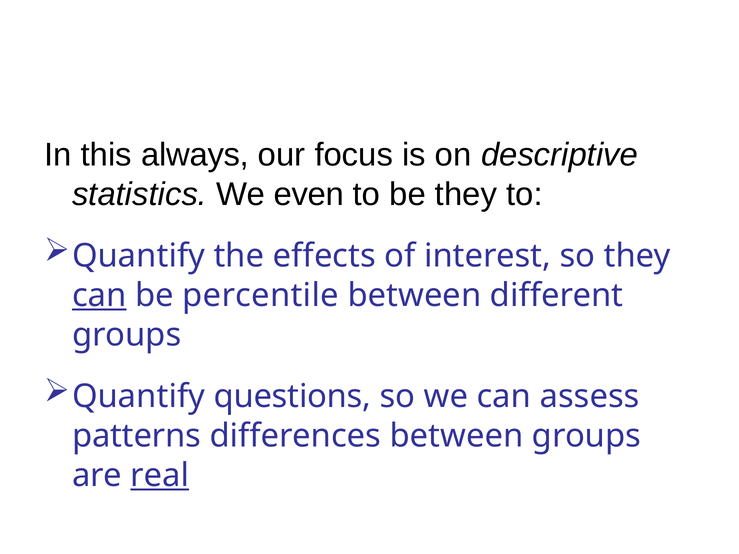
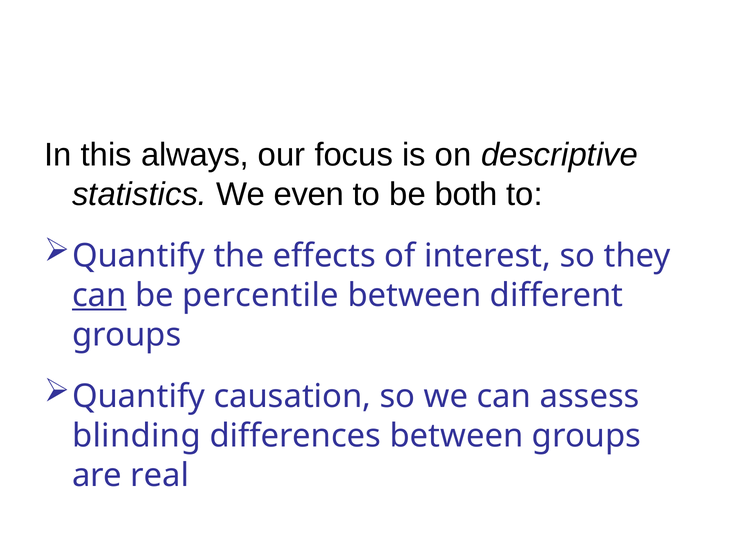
be they: they -> both
questions: questions -> causation
patterns: patterns -> blinding
real underline: present -> none
